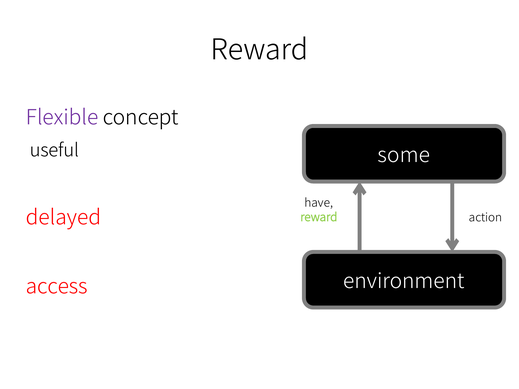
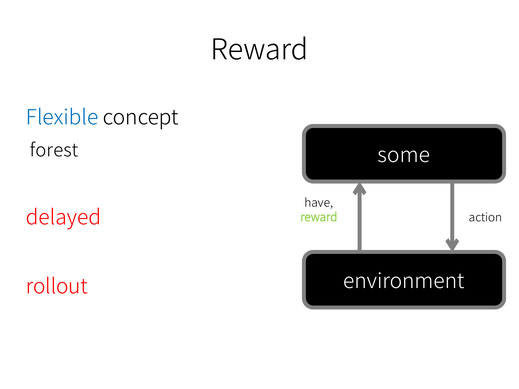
Flexible colour: purple -> blue
useful: useful -> forest
access: access -> rollout
